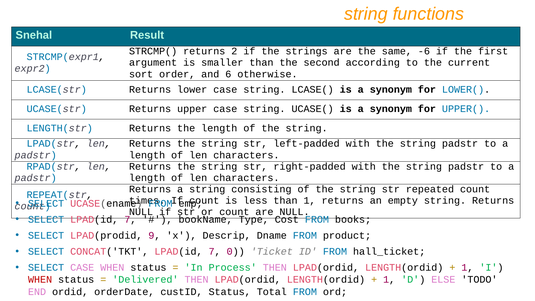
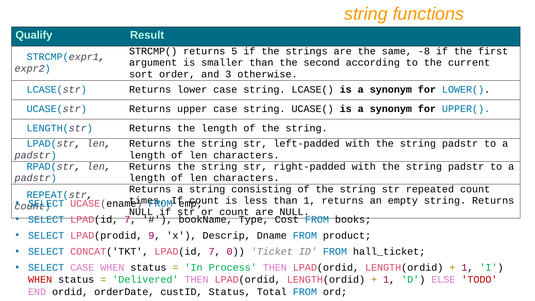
Snehal: Snehal -> Qualify
2: 2 -> 5
-6: -6 -> -8
6: 6 -> 3
TODO colour: black -> red
